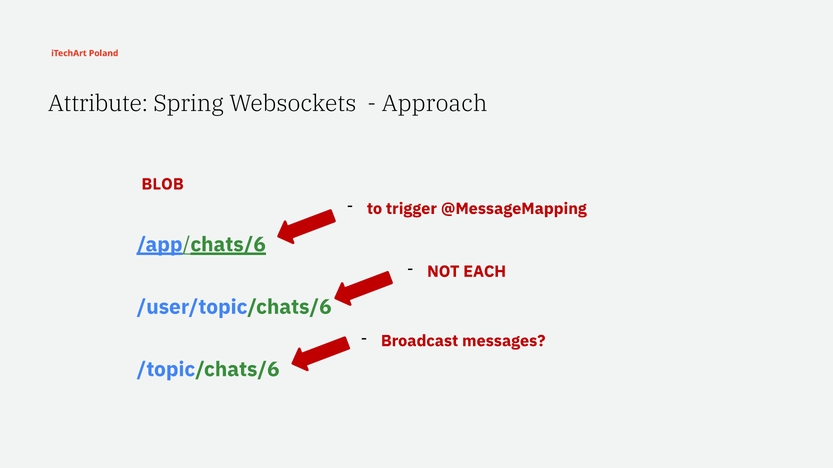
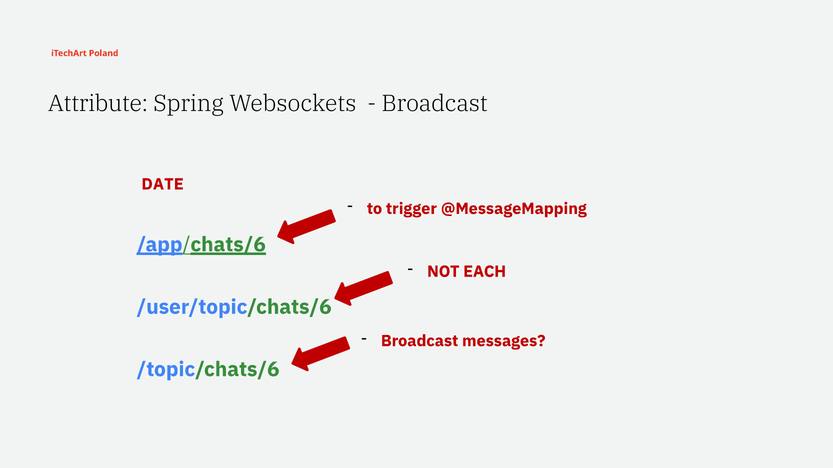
Approach at (435, 104): Approach -> Broadcast
BLOB: BLOB -> DATE
